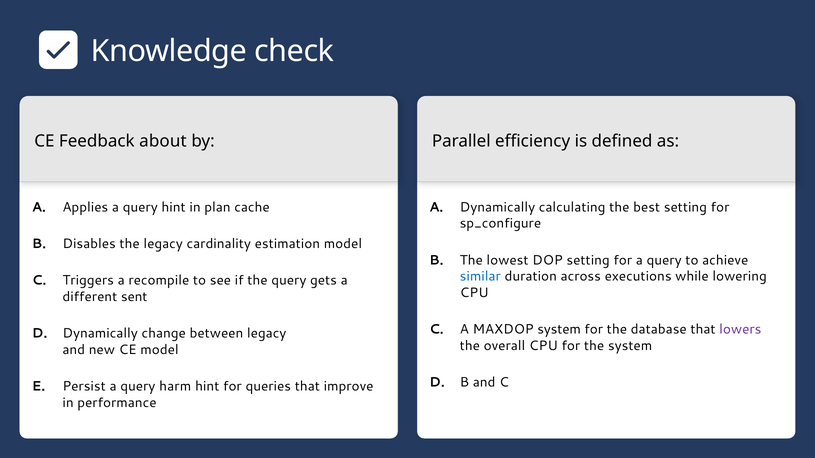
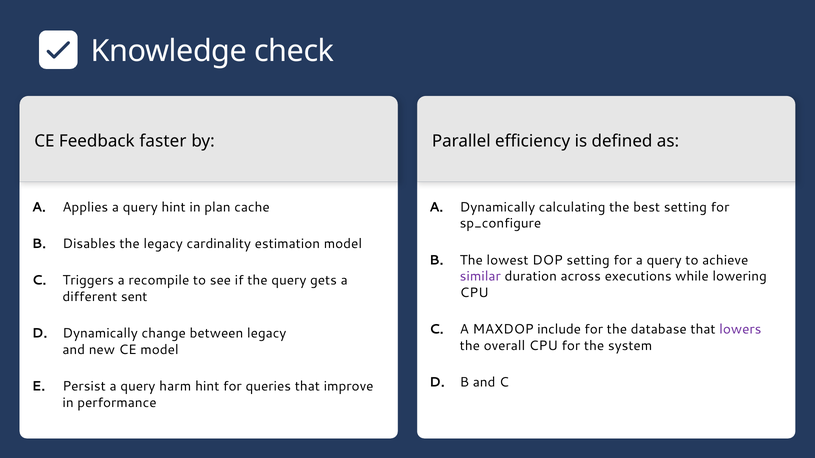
about: about -> faster
similar colour: blue -> purple
MAXDOP system: system -> include
